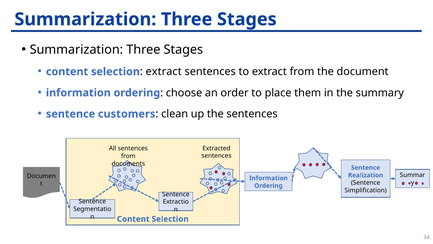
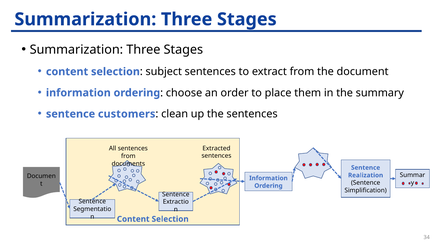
extract at (164, 72): extract -> subject
